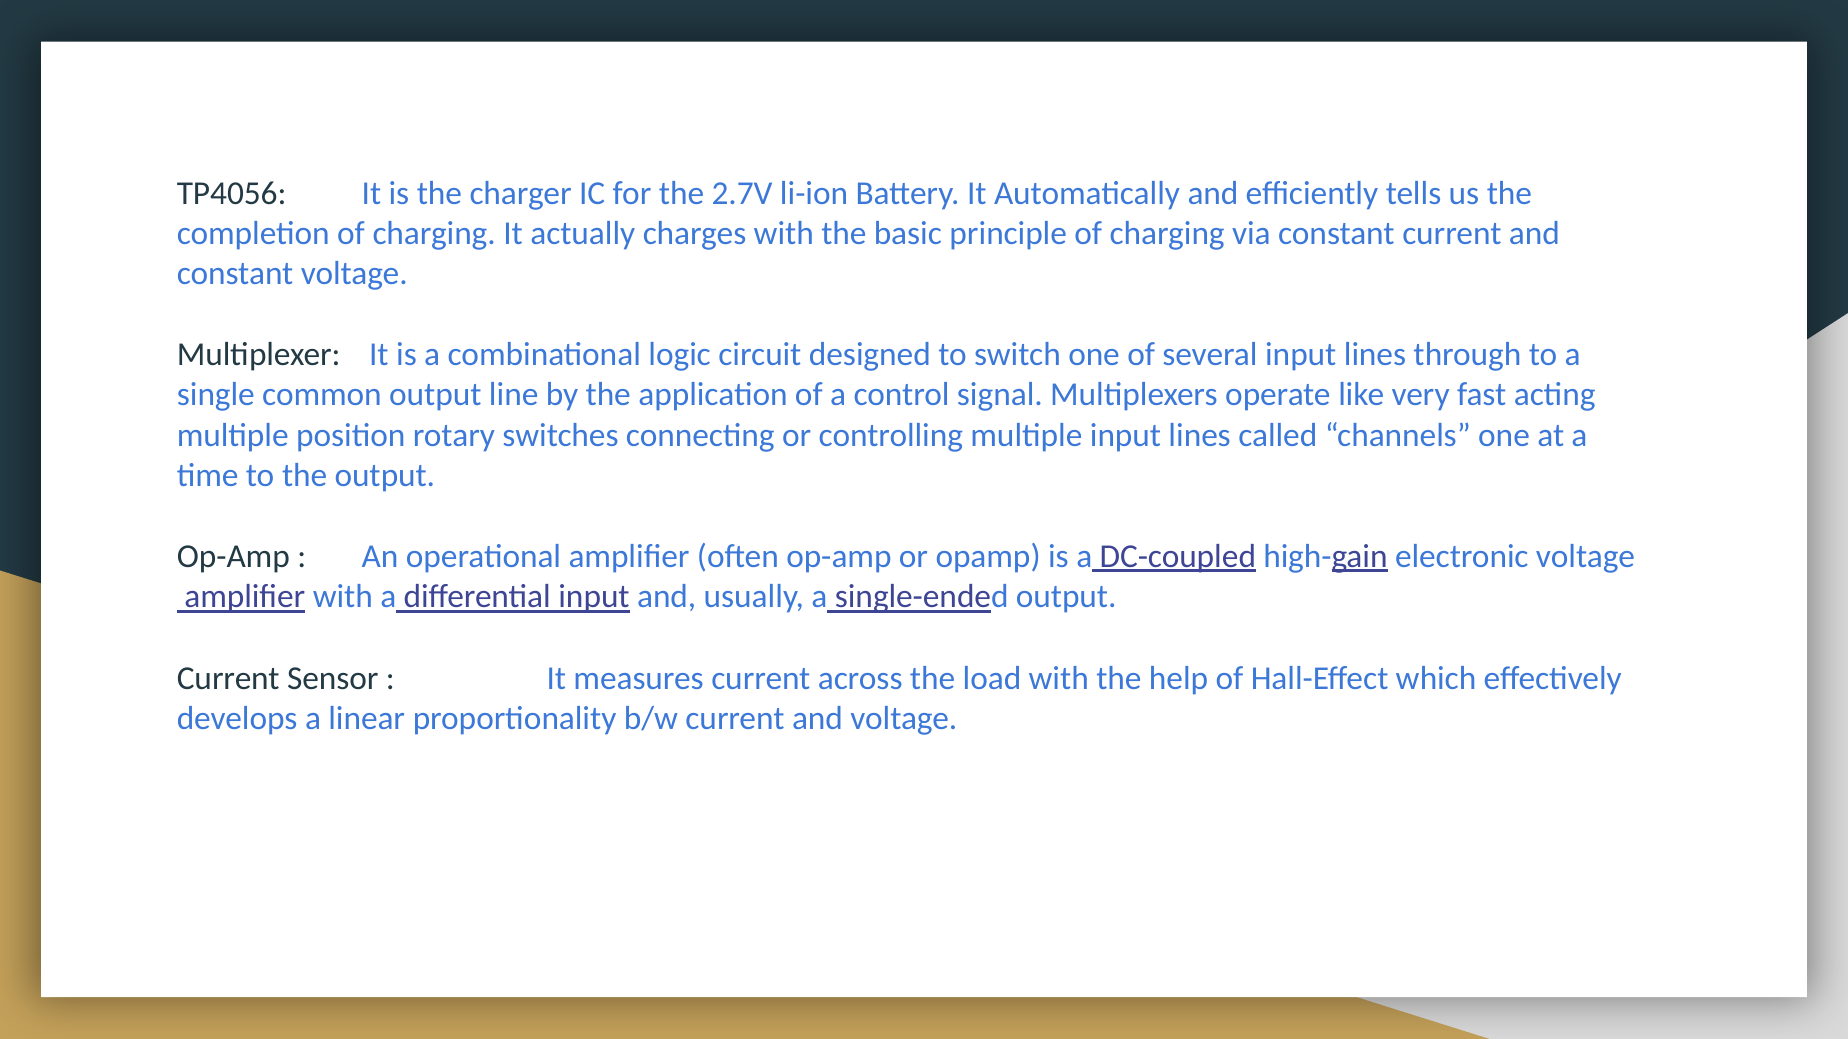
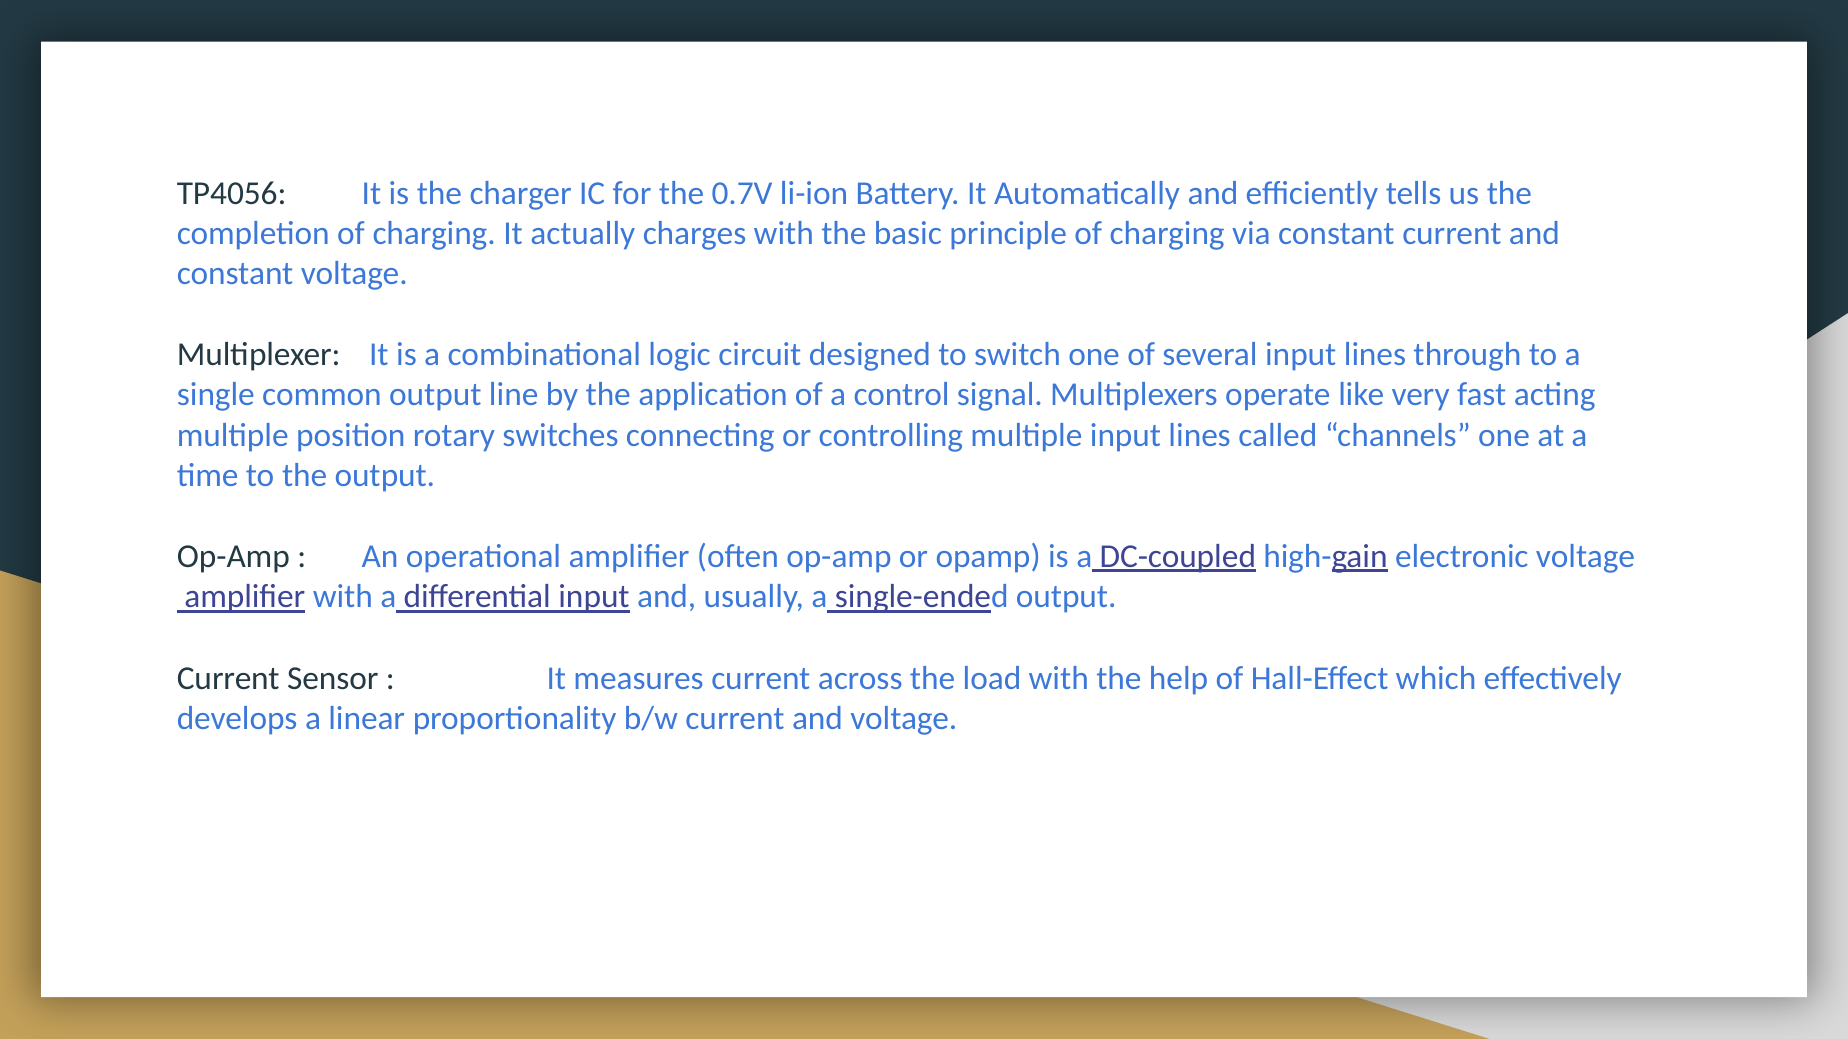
2.7V: 2.7V -> 0.7V
